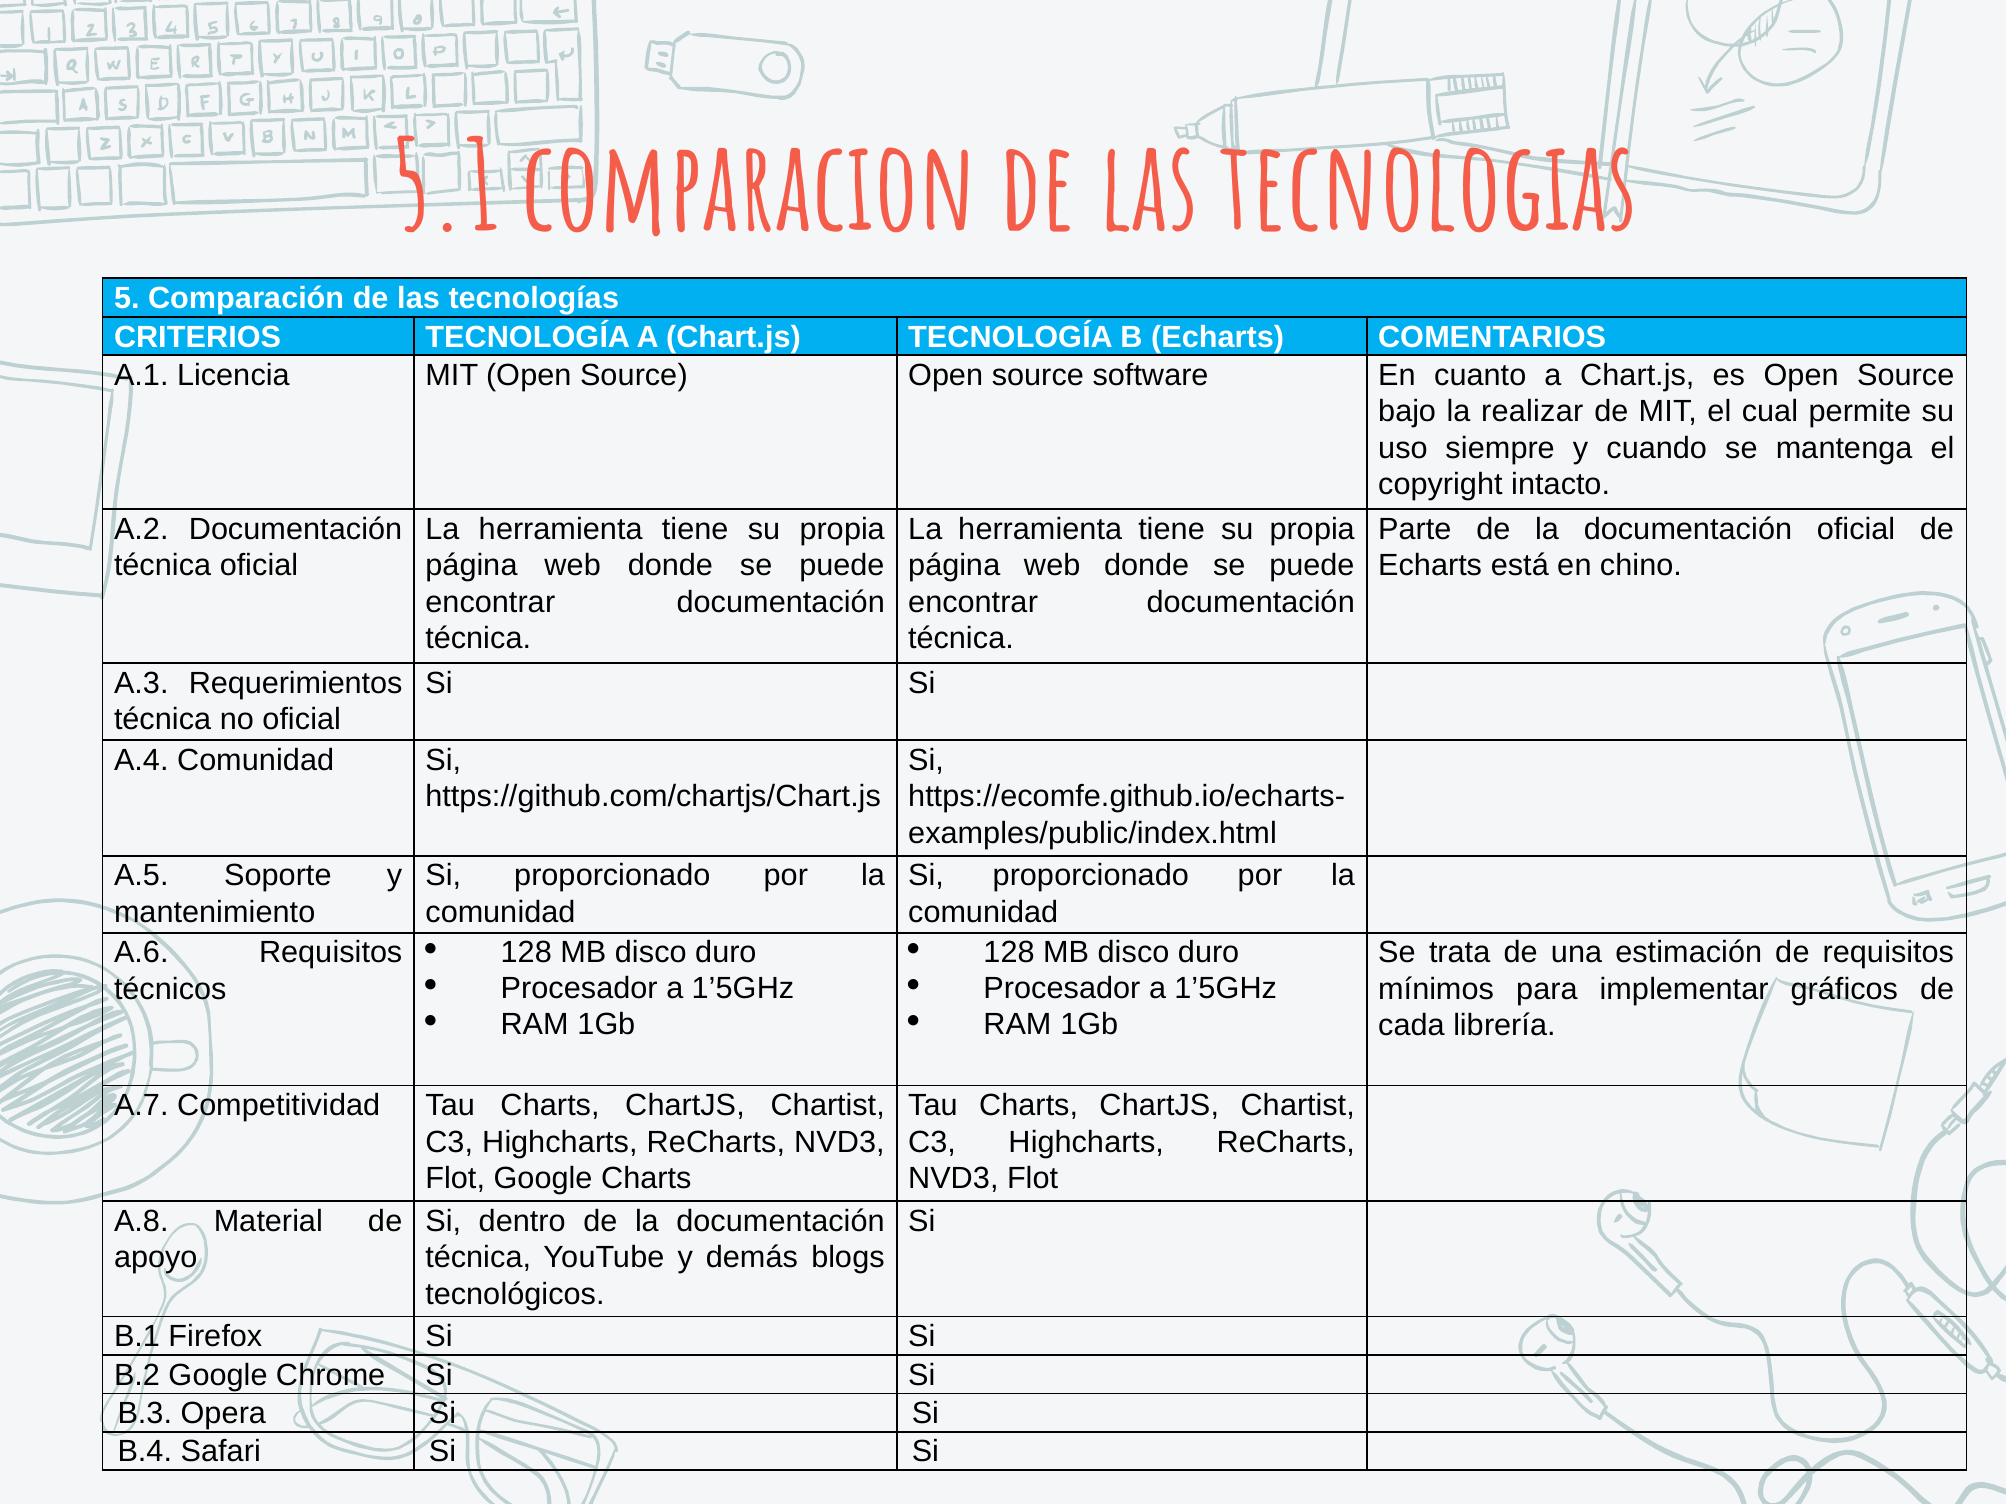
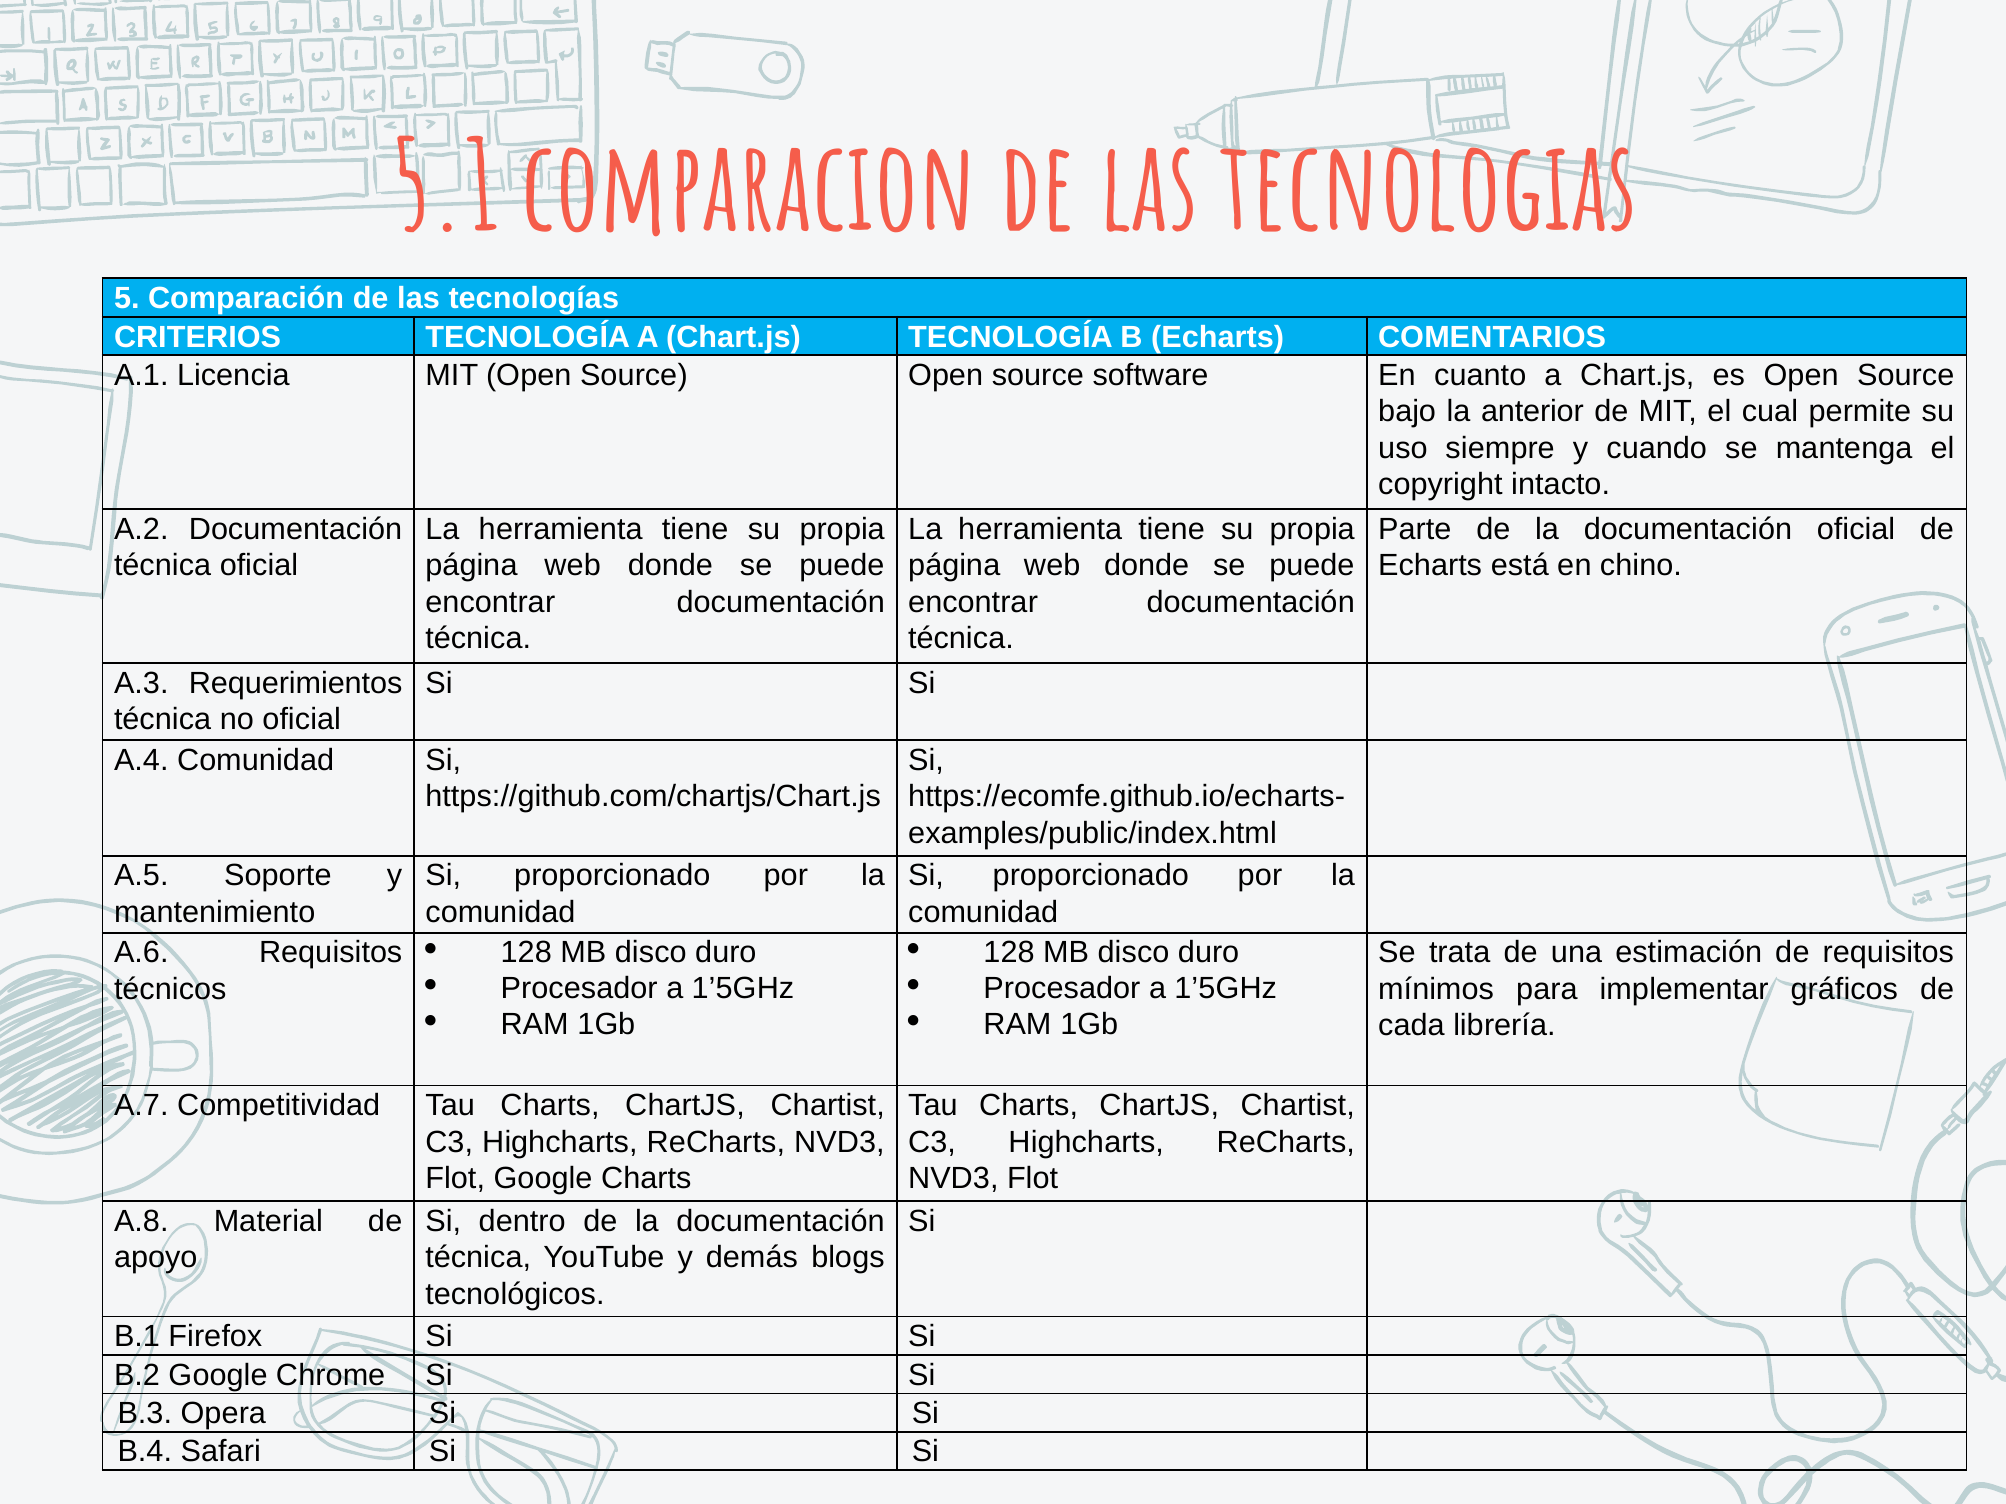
realizar: realizar -> anterior
